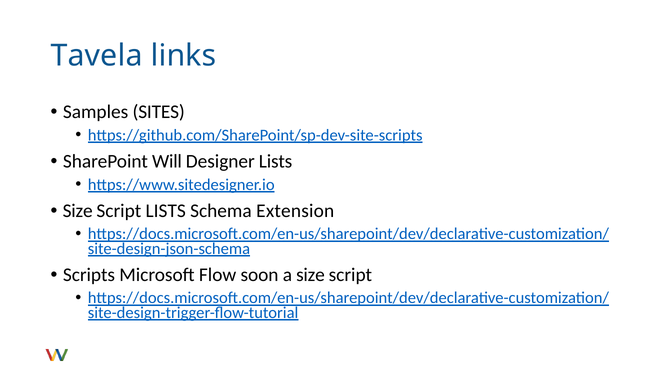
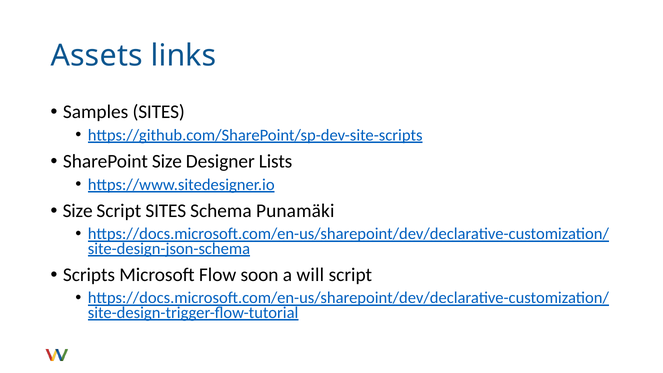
Tavela: Tavela -> Assets
SharePoint Will: Will -> Size
Script LISTS: LISTS -> SITES
Extension: Extension -> Punamäki
a size: size -> will
